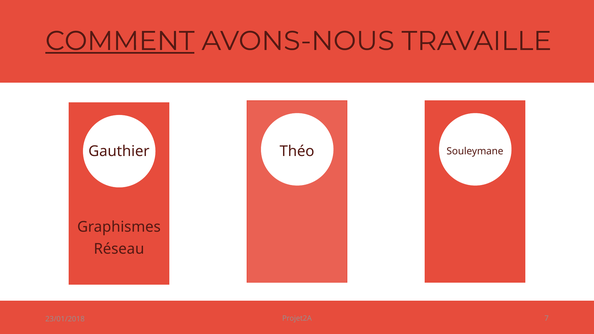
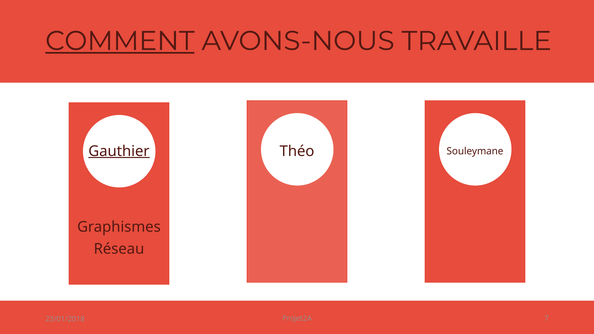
Gauthier underline: none -> present
